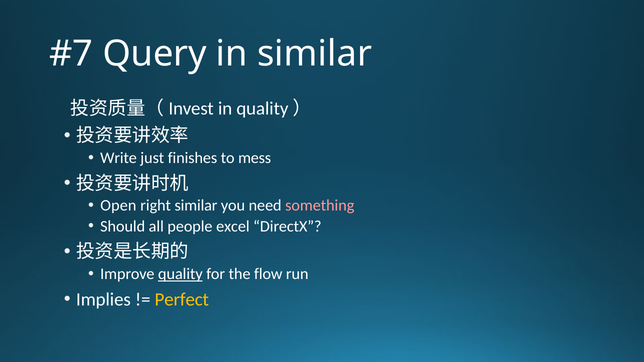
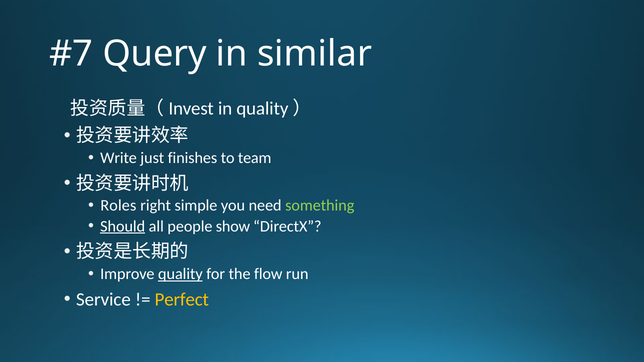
mess: mess -> team
Open: Open -> Roles
right similar: similar -> simple
something colour: pink -> light green
Should underline: none -> present
excel: excel -> show
Implies: Implies -> Service
